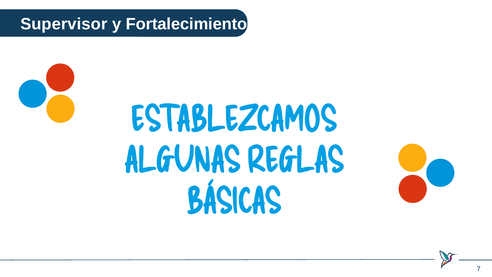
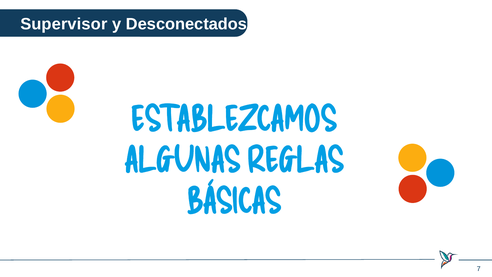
Fortalecimiento: Fortalecimiento -> Desconectados
